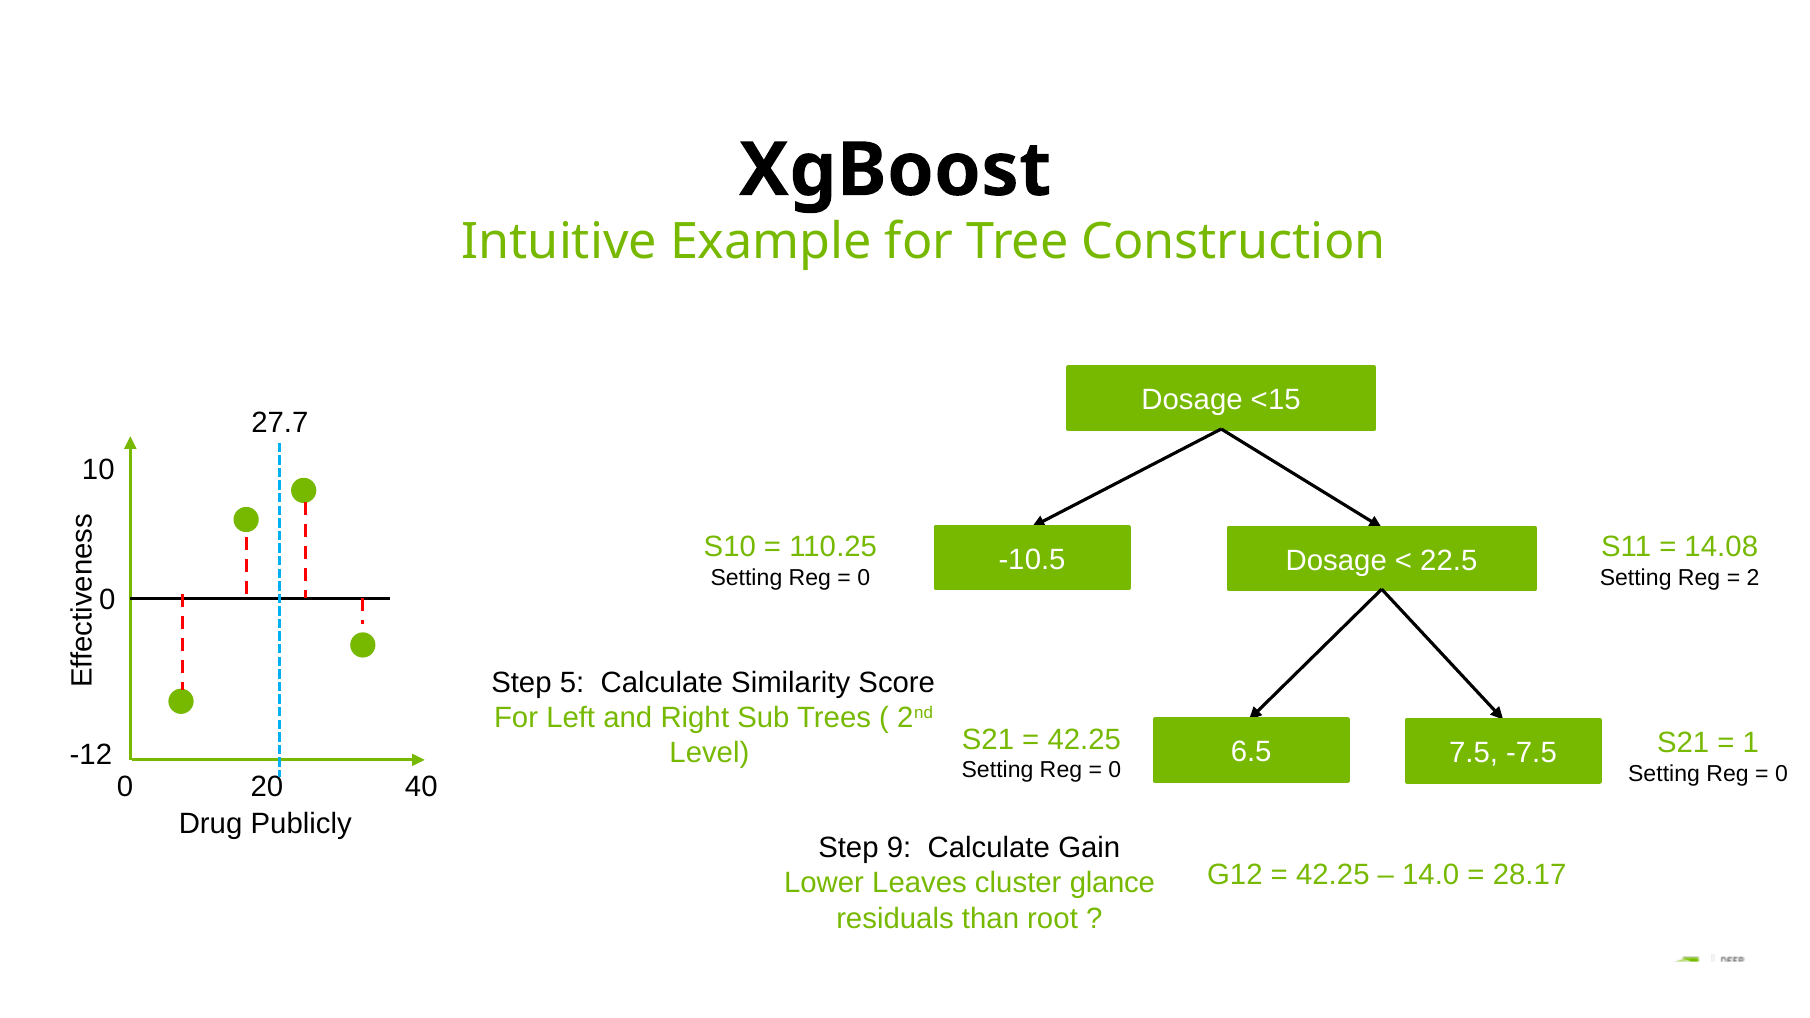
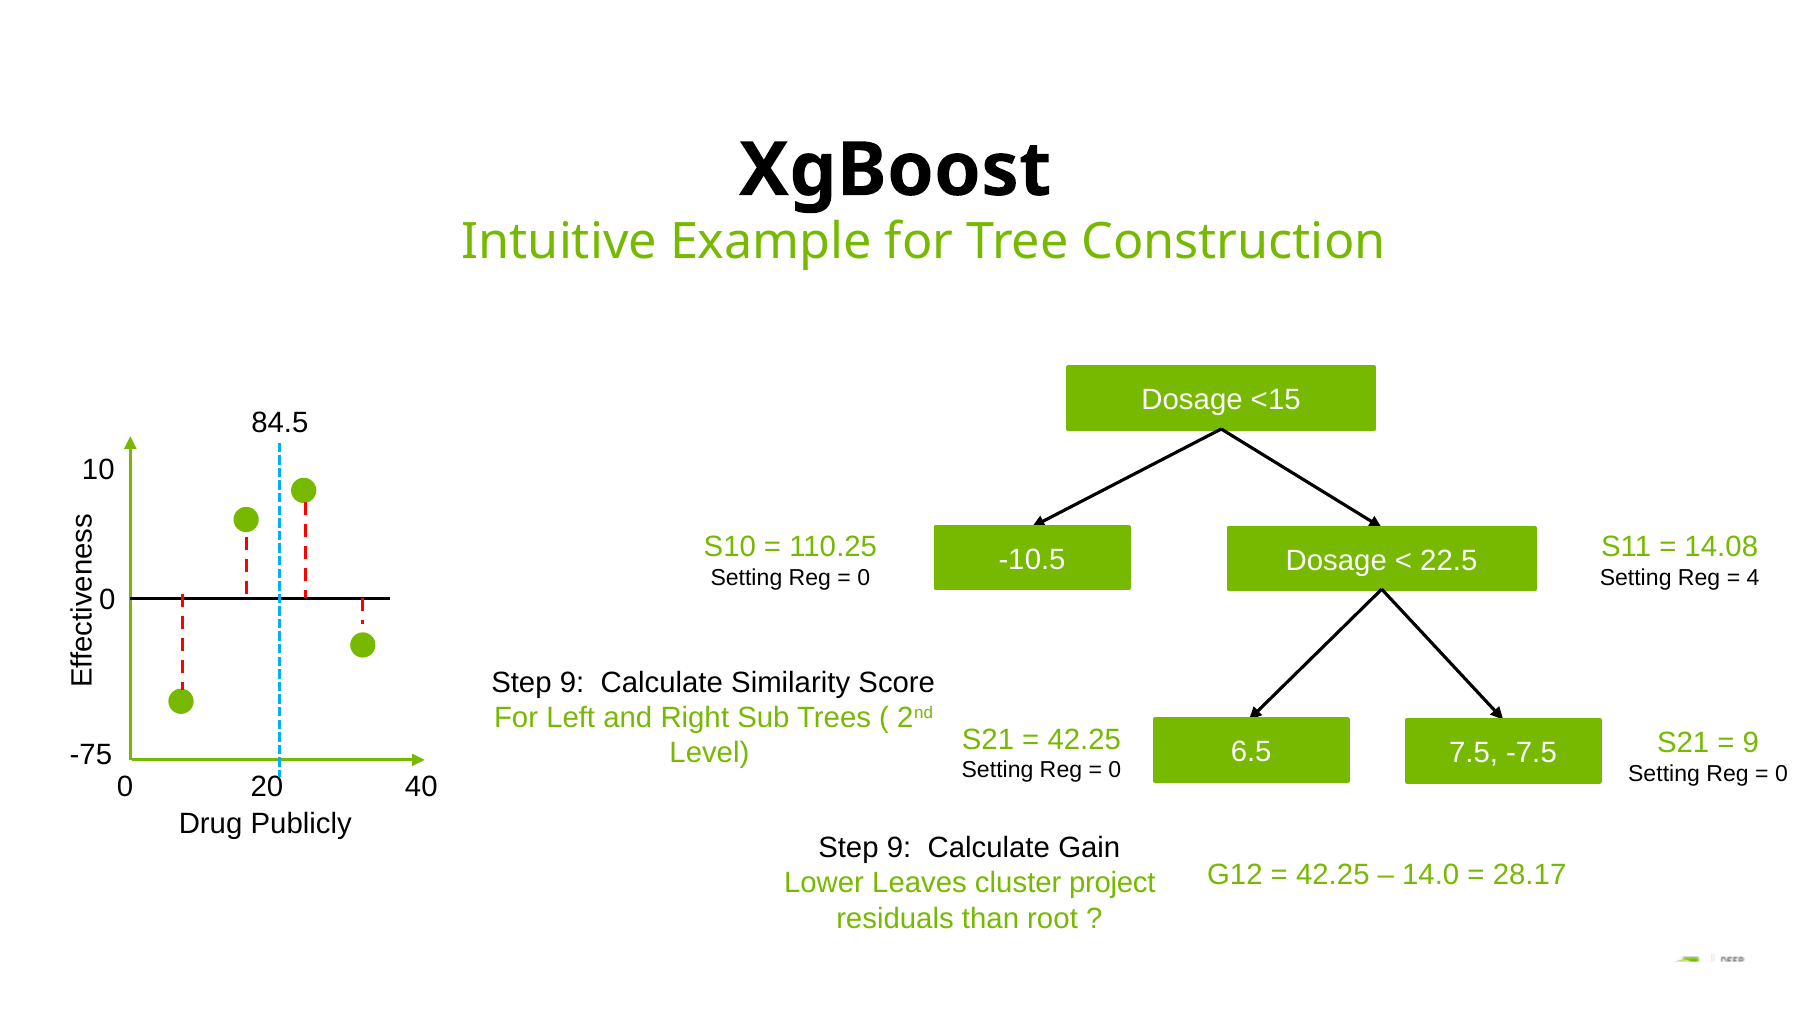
27.7: 27.7 -> 84.5
2: 2 -> 4
5 at (572, 683): 5 -> 9
1 at (1751, 743): 1 -> 9
-12: -12 -> -75
glance: glance -> project
